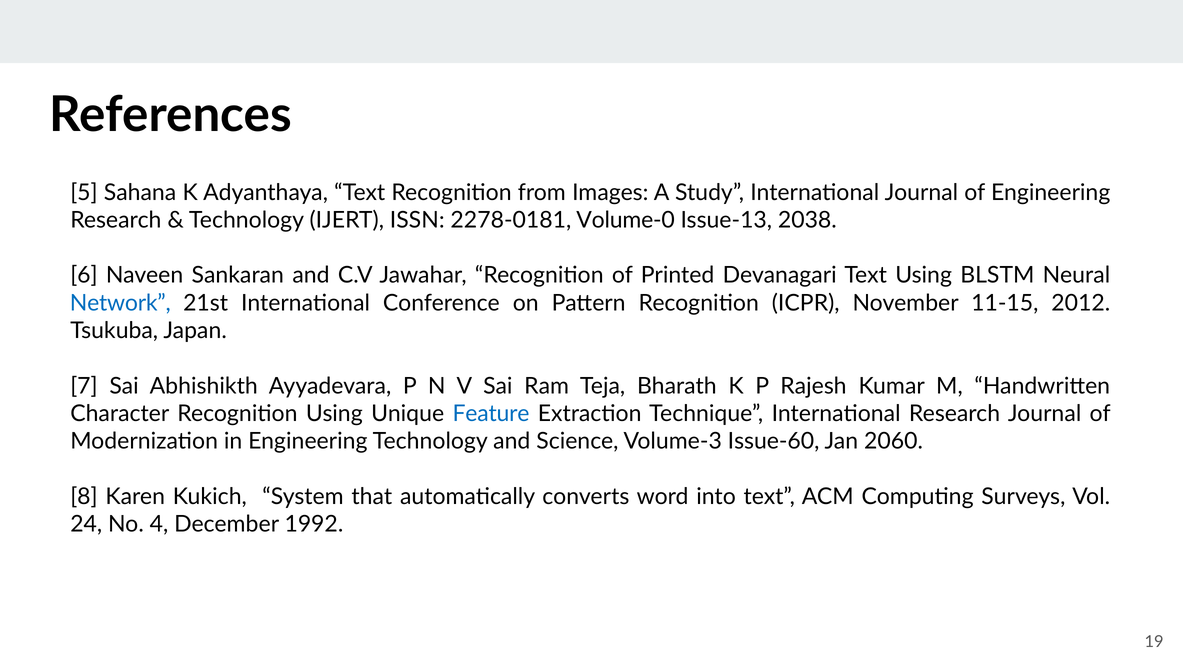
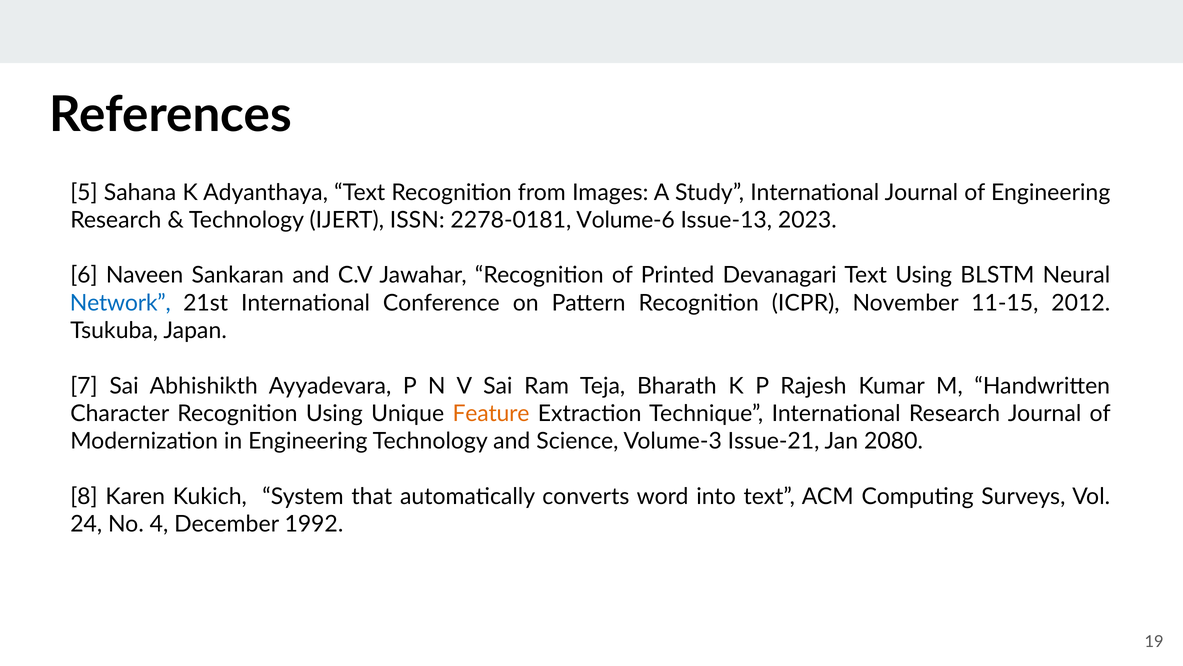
Volume-0: Volume-0 -> Volume-6
2038: 2038 -> 2023
Feature colour: blue -> orange
Issue-60: Issue-60 -> Issue-21
2060: 2060 -> 2080
